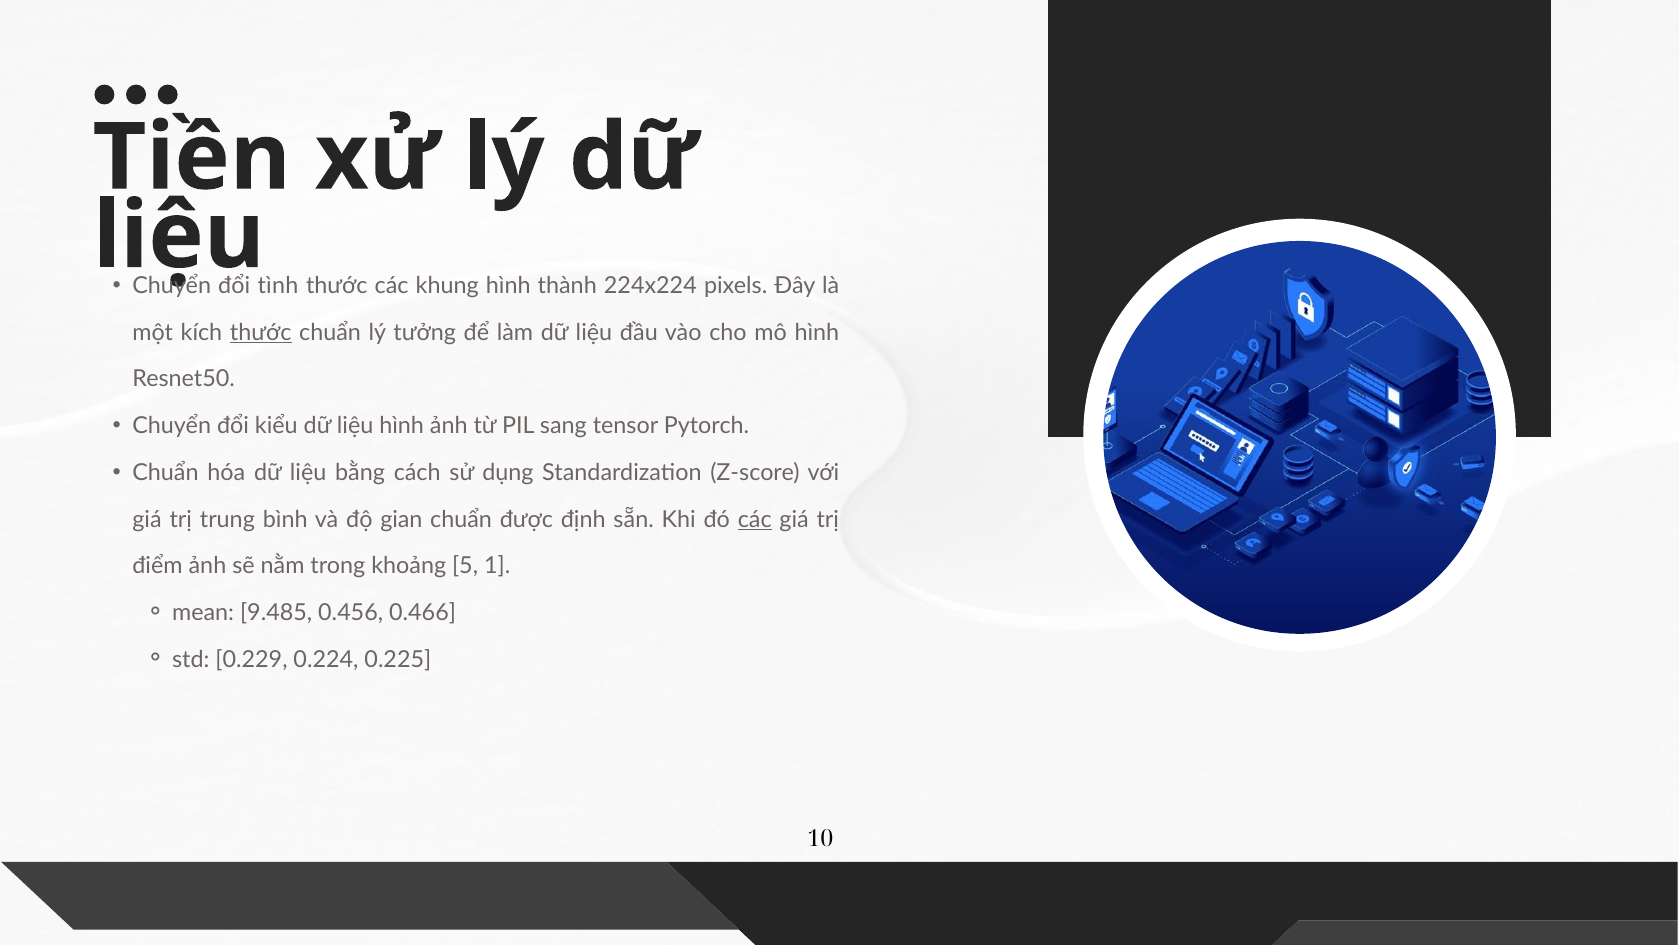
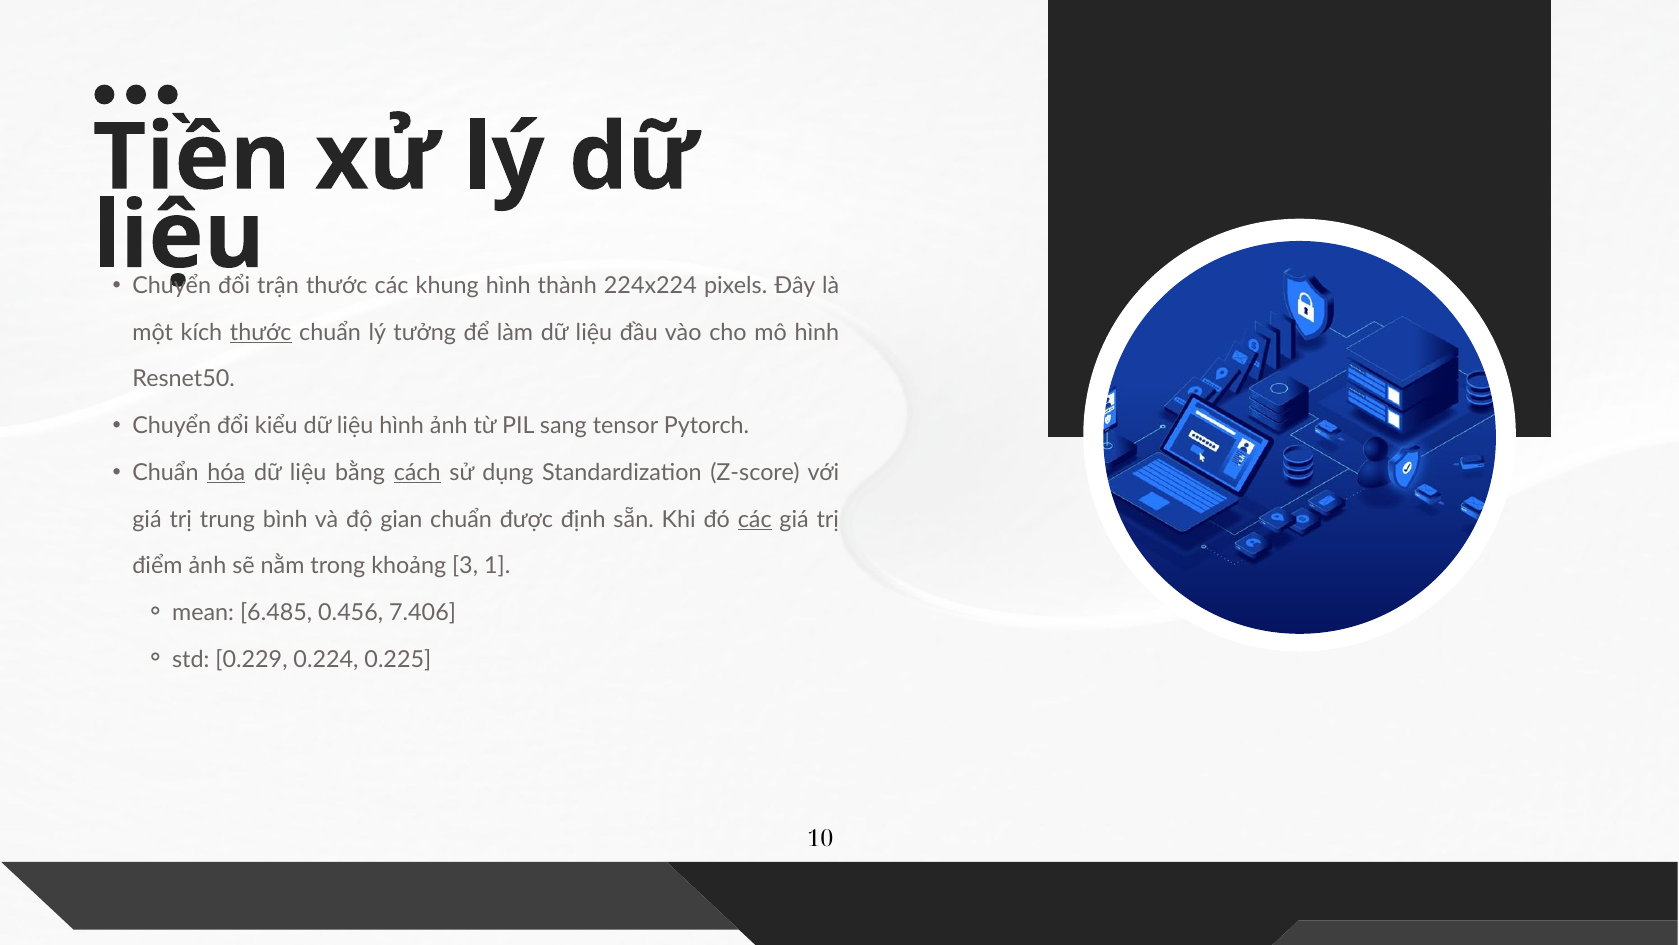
tình: tình -> trận
hóa underline: none -> present
cách underline: none -> present
5: 5 -> 3
9.485: 9.485 -> 6.485
0.466: 0.466 -> 7.406
